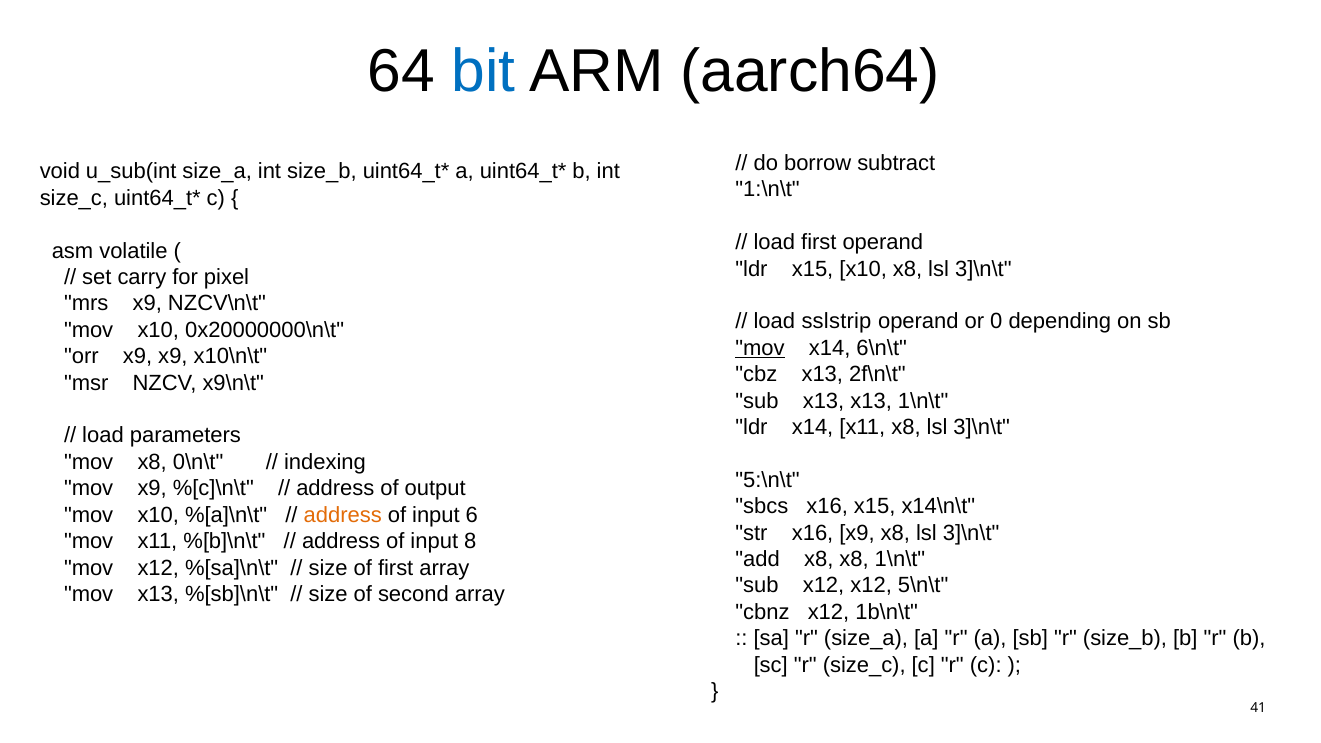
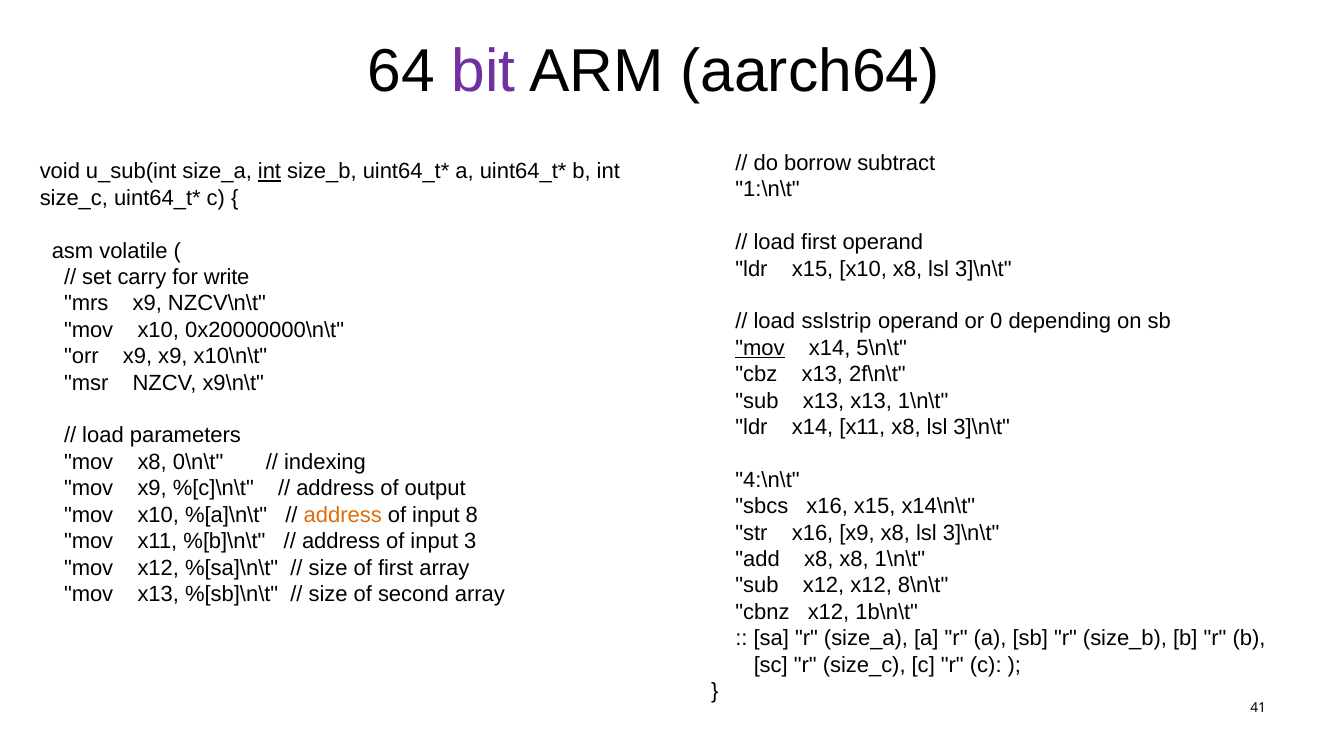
bit colour: blue -> purple
int at (270, 172) underline: none -> present
pixel: pixel -> write
6\n\t: 6\n\t -> 5\n\t
5:\n\t: 5:\n\t -> 4:\n\t
6: 6 -> 8
8: 8 -> 3
5\n\t: 5\n\t -> 8\n\t
